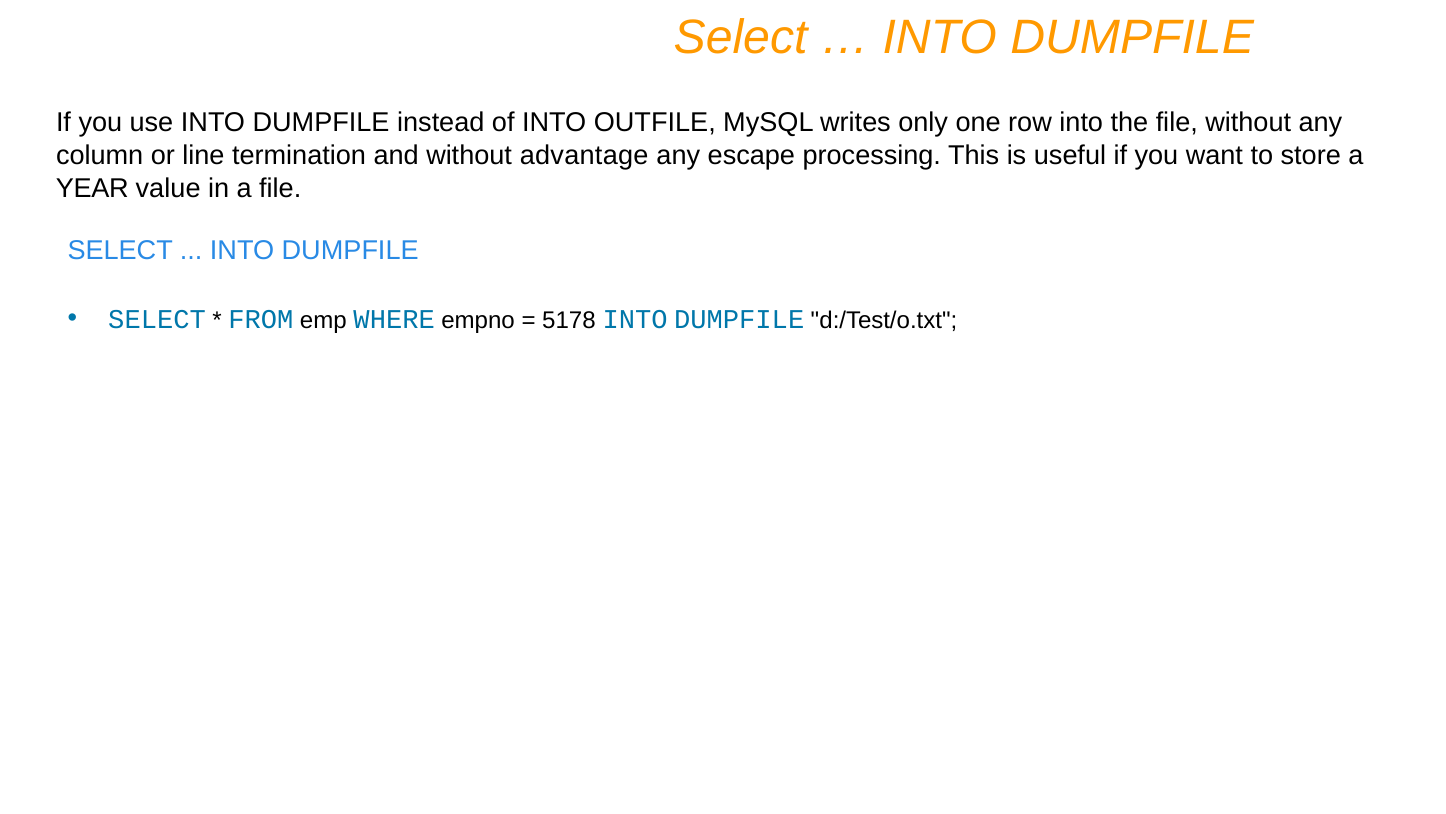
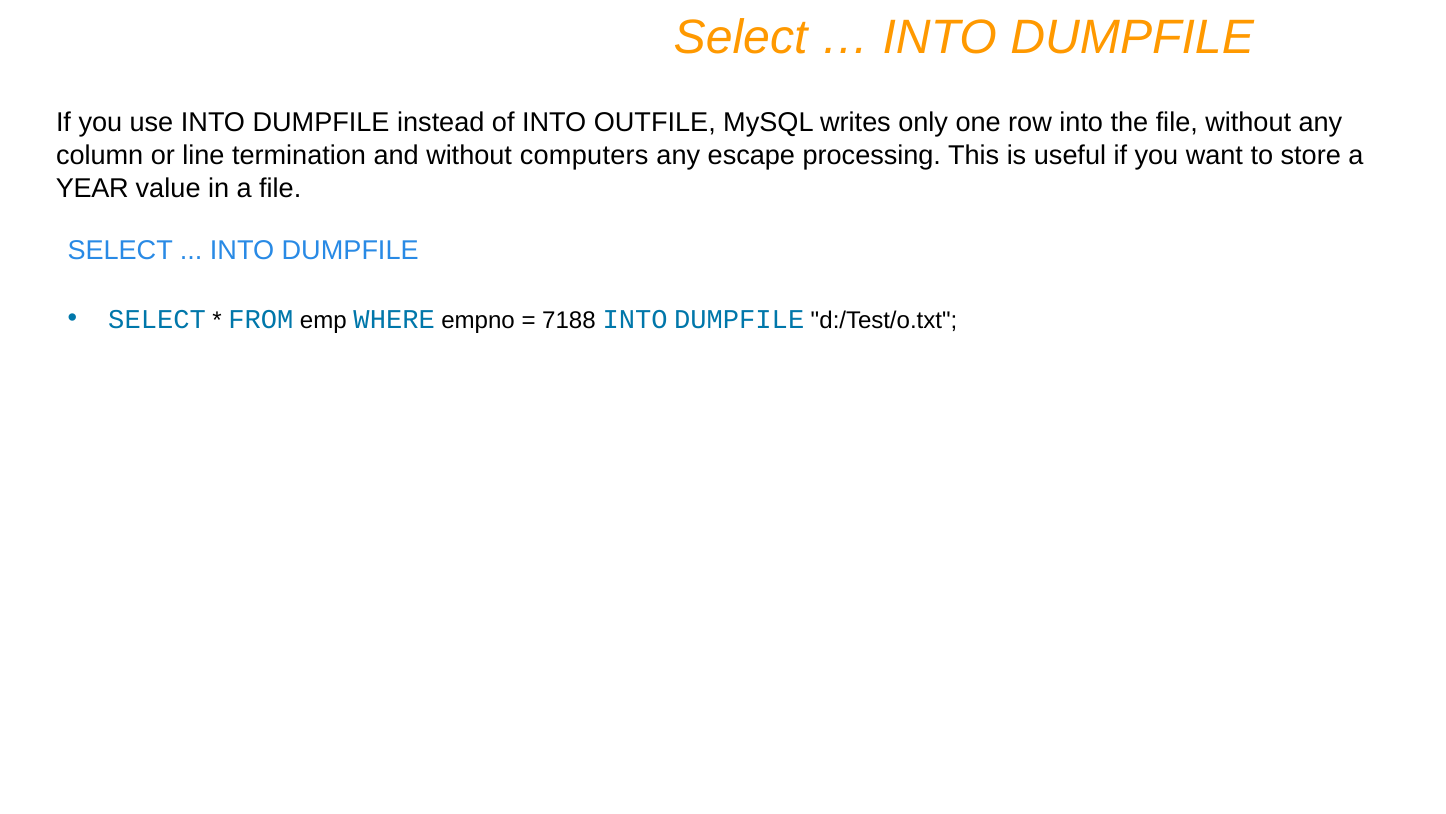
advantage: advantage -> computers
5178: 5178 -> 7188
